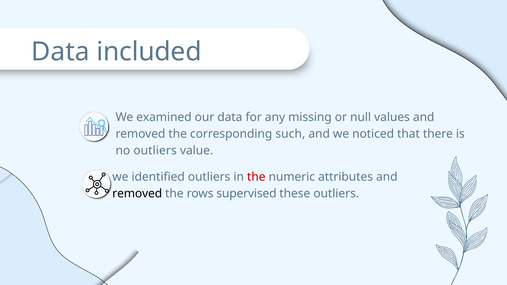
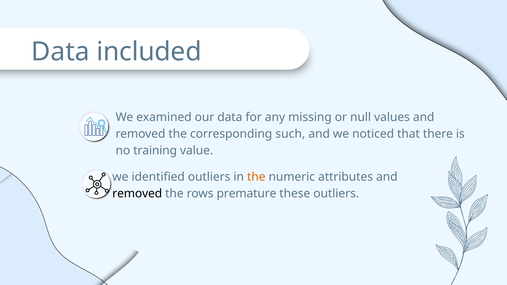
no outliers: outliers -> training
the at (256, 177) colour: red -> orange
supervised: supervised -> premature
